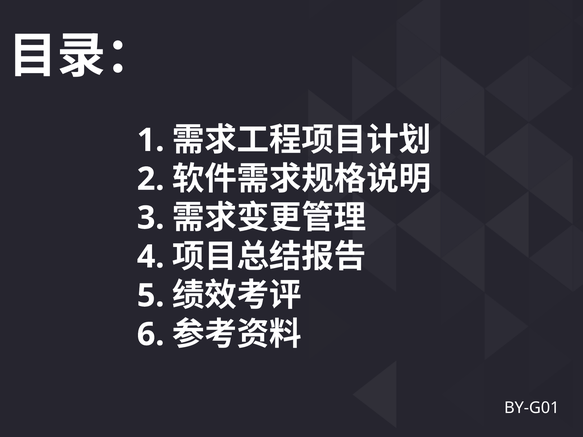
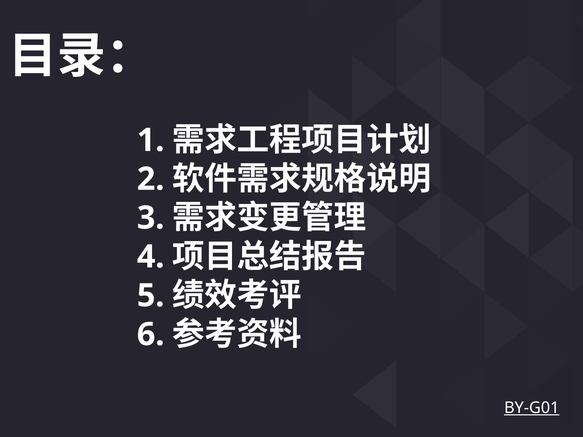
BY-G01 underline: none -> present
